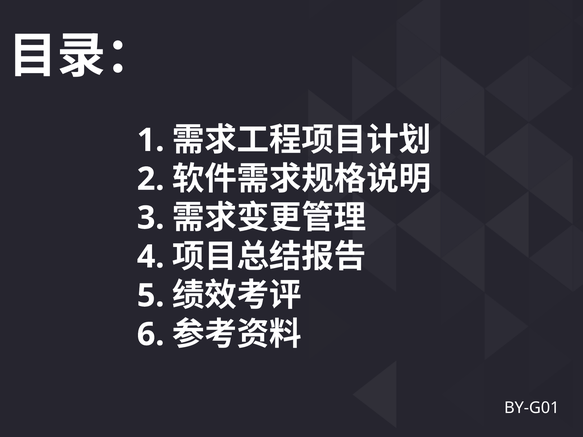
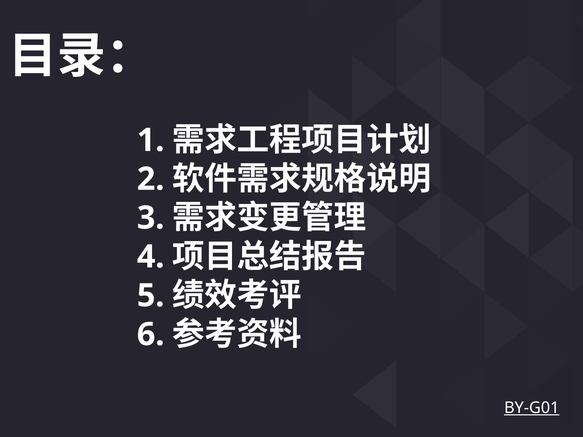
BY-G01 underline: none -> present
